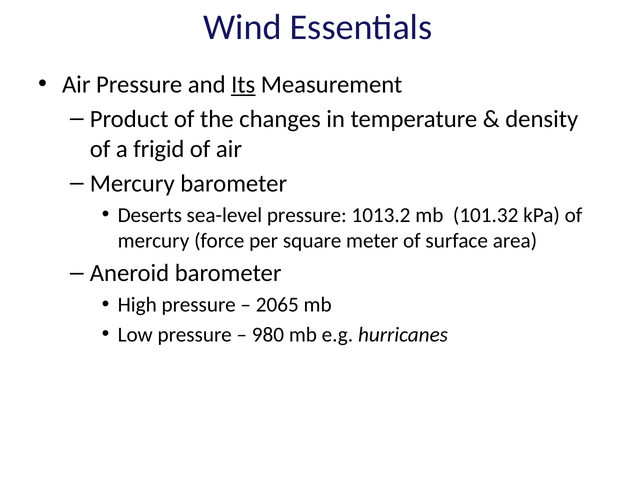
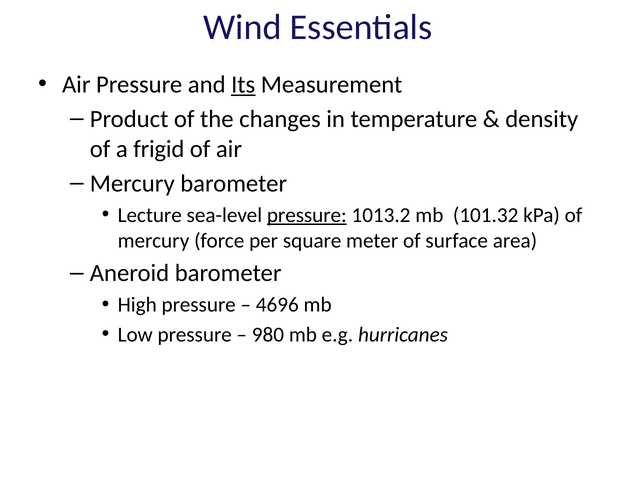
Deserts: Deserts -> Lecture
pressure at (307, 215) underline: none -> present
2065: 2065 -> 4696
